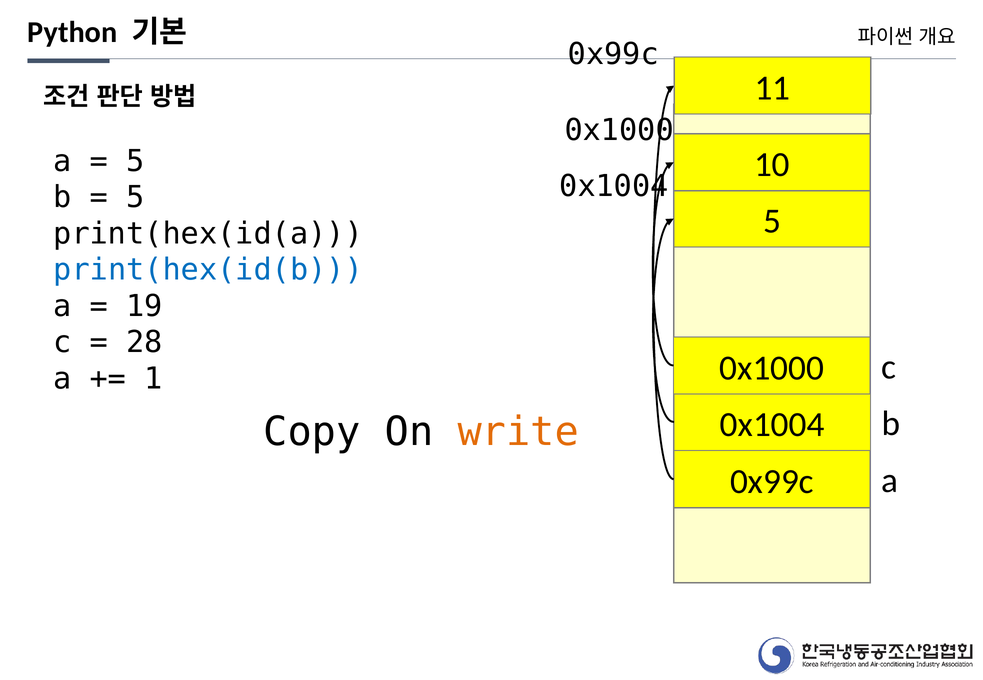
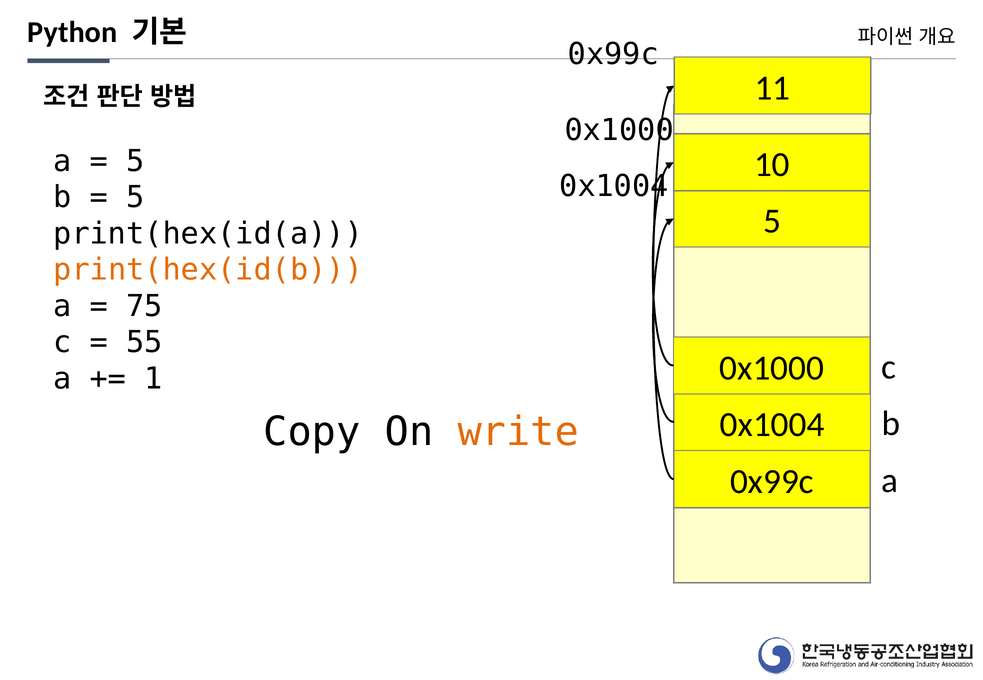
print(hex(id(b colour: blue -> orange
19: 19 -> 75
28: 28 -> 55
